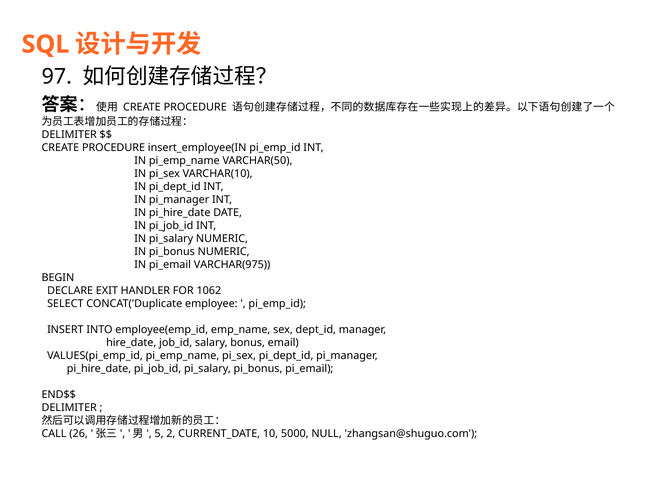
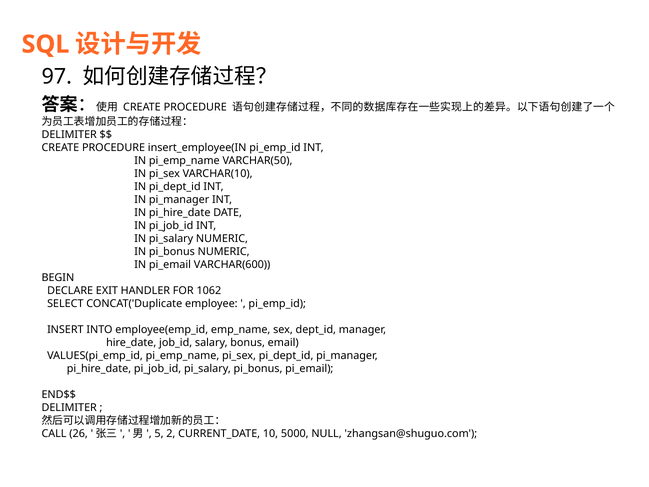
VARCHAR(975: VARCHAR(975 -> VARCHAR(600
